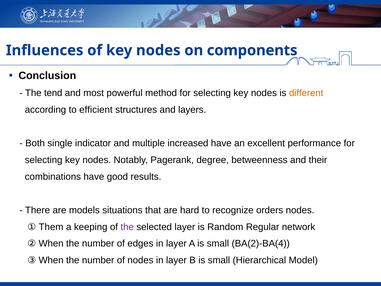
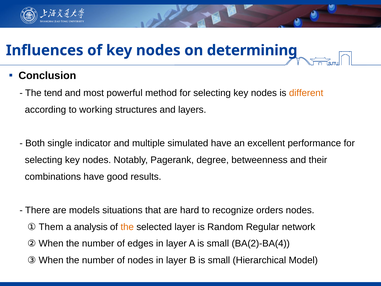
components: components -> determining
efficient: efficient -> working
increased: increased -> simulated
keeping: keeping -> analysis
the at (127, 227) colour: purple -> orange
